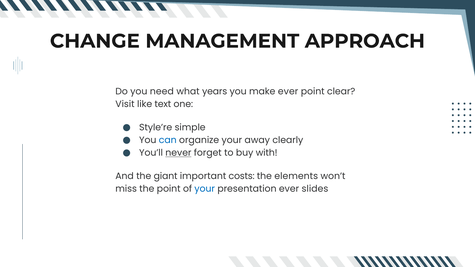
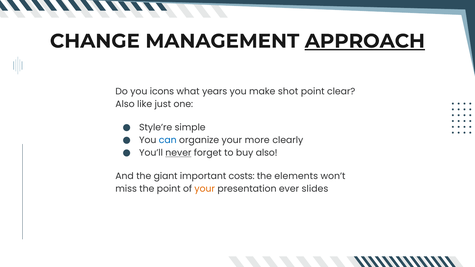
APPROACH underline: none -> present
need: need -> icons
make ever: ever -> shot
Visit at (125, 104): Visit -> Also
text: text -> just
away: away -> more
buy with: with -> also
your at (205, 189) colour: blue -> orange
